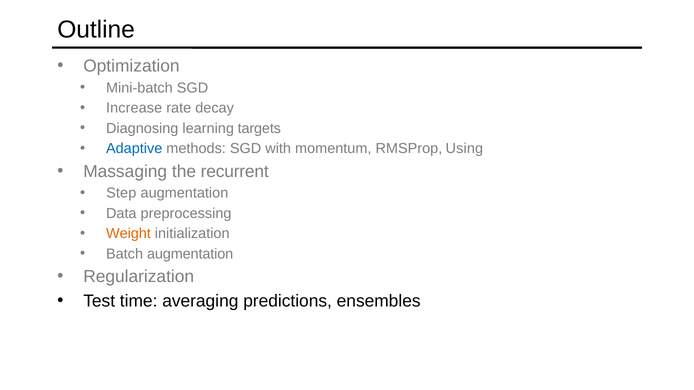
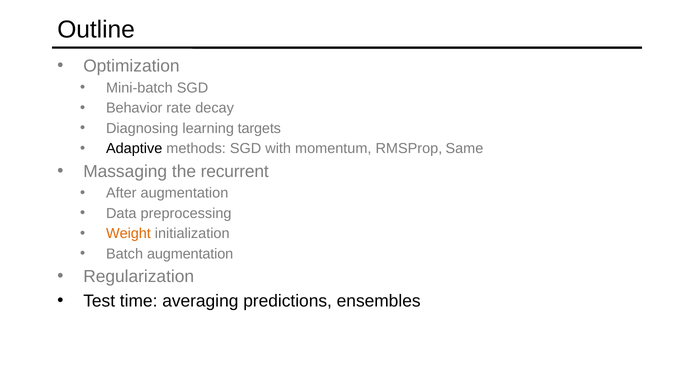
Increase: Increase -> Behavior
Adaptive colour: blue -> black
Using: Using -> Same
Step: Step -> After
